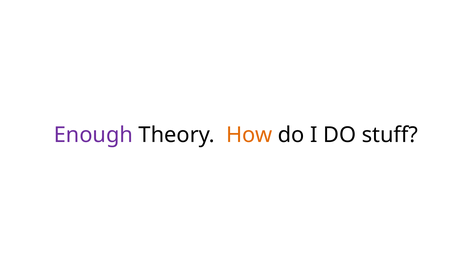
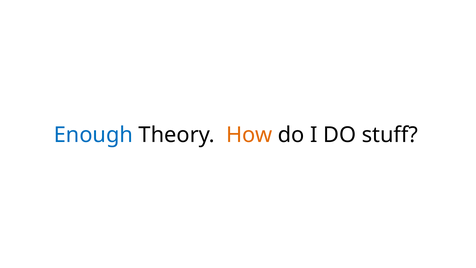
Enough colour: purple -> blue
